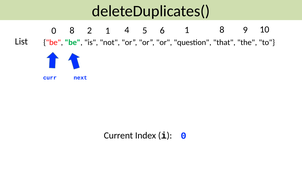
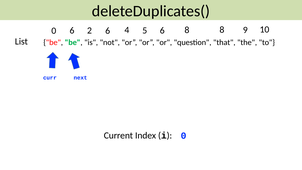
0 8: 8 -> 6
2 1: 1 -> 6
6 1: 1 -> 8
